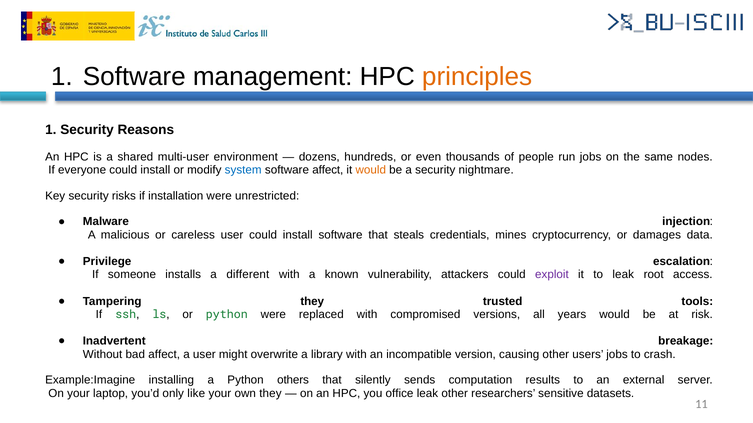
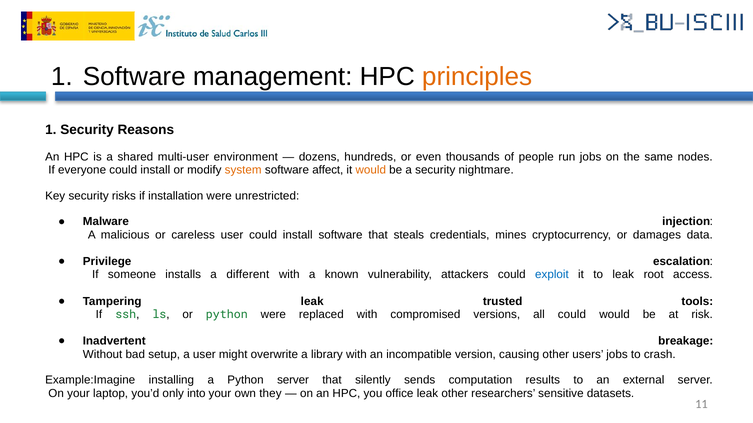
system colour: blue -> orange
exploit colour: purple -> blue
Tampering they: they -> leak
all years: years -> could
bad affect: affect -> setup
Python others: others -> server
like: like -> into
